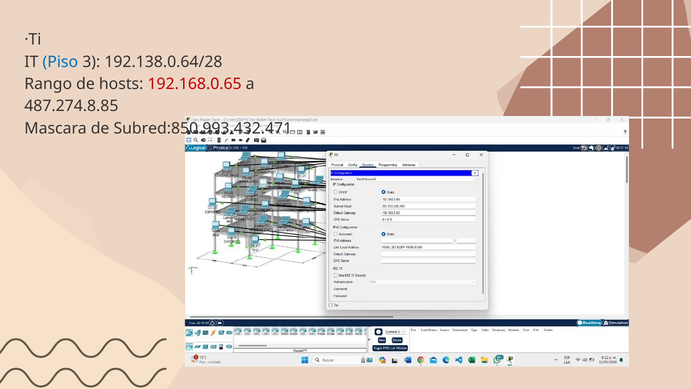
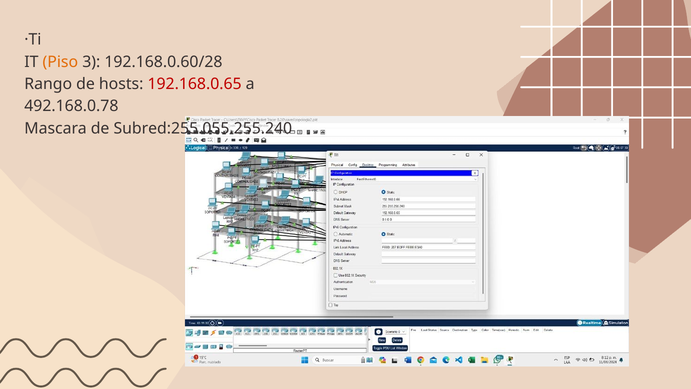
Piso colour: blue -> orange
192.138.0.64/28: 192.138.0.64/28 -> 192.168.0.60/28
487.274.8.85: 487.274.8.85 -> 492.168.0.78
Subred:850.993.432.471: Subred:850.993.432.471 -> Subred:255.055.255.240
